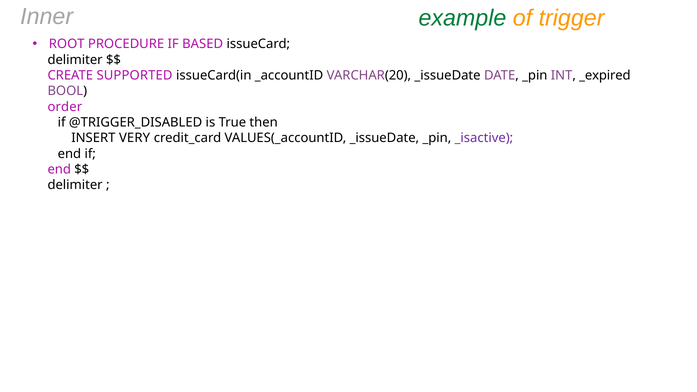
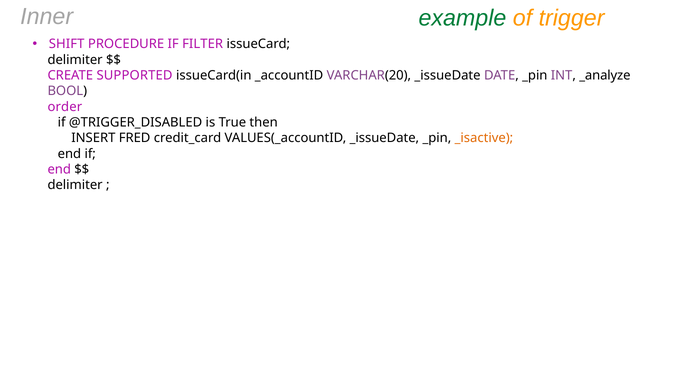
ROOT: ROOT -> SHIFT
BASED: BASED -> FILTER
_expired: _expired -> _analyze
VERY: VERY -> FRED
_isactive colour: purple -> orange
